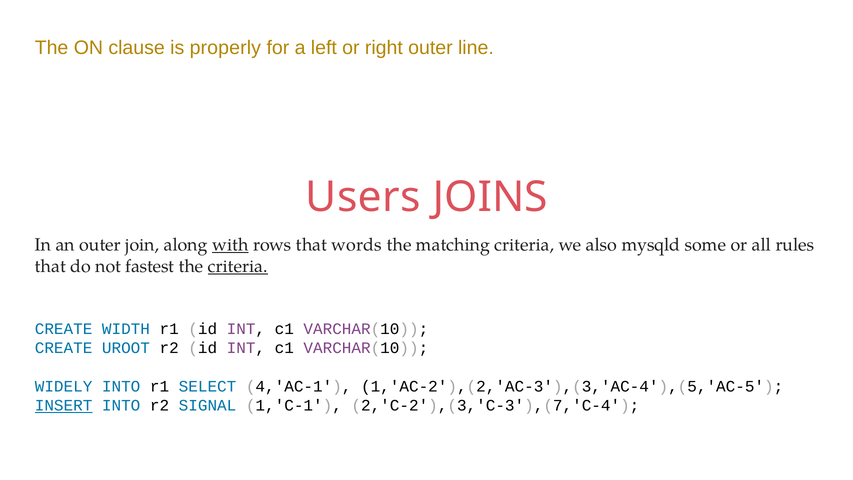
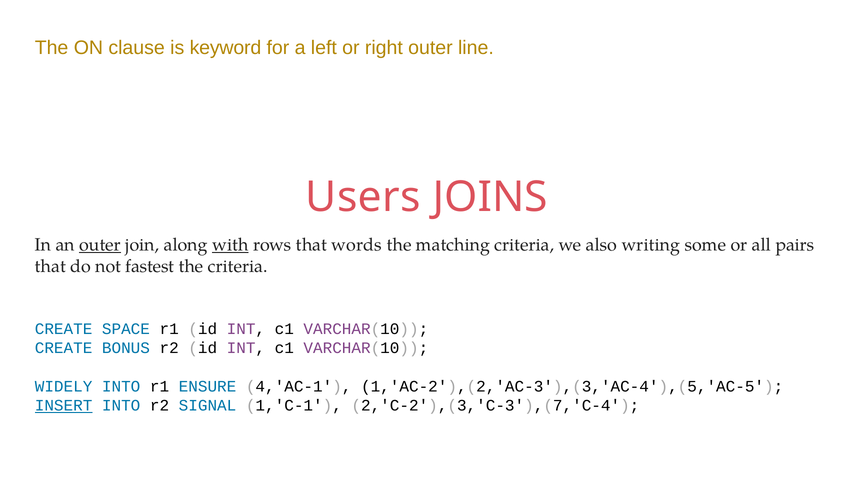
properly: properly -> keyword
outer at (100, 245) underline: none -> present
mysqld: mysqld -> writing
rules: rules -> pairs
criteria at (238, 266) underline: present -> none
WIDTH: WIDTH -> SPACE
UROOT: UROOT -> BONUS
SELECT: SELECT -> ENSURE
